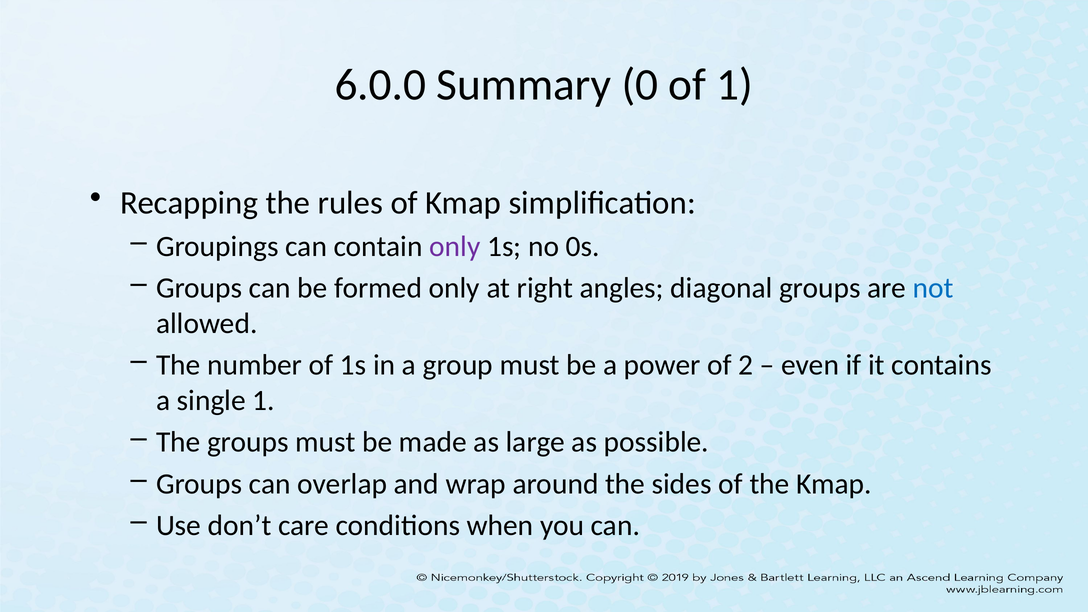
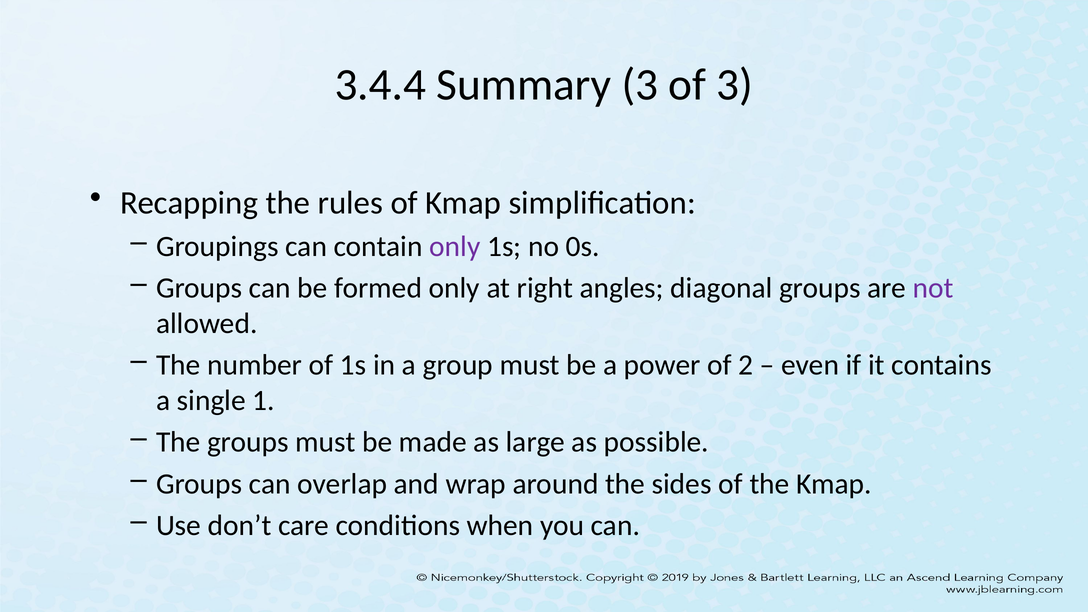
6.0.0: 6.0.0 -> 3.4.4
Summary 0: 0 -> 3
of 1: 1 -> 3
not colour: blue -> purple
